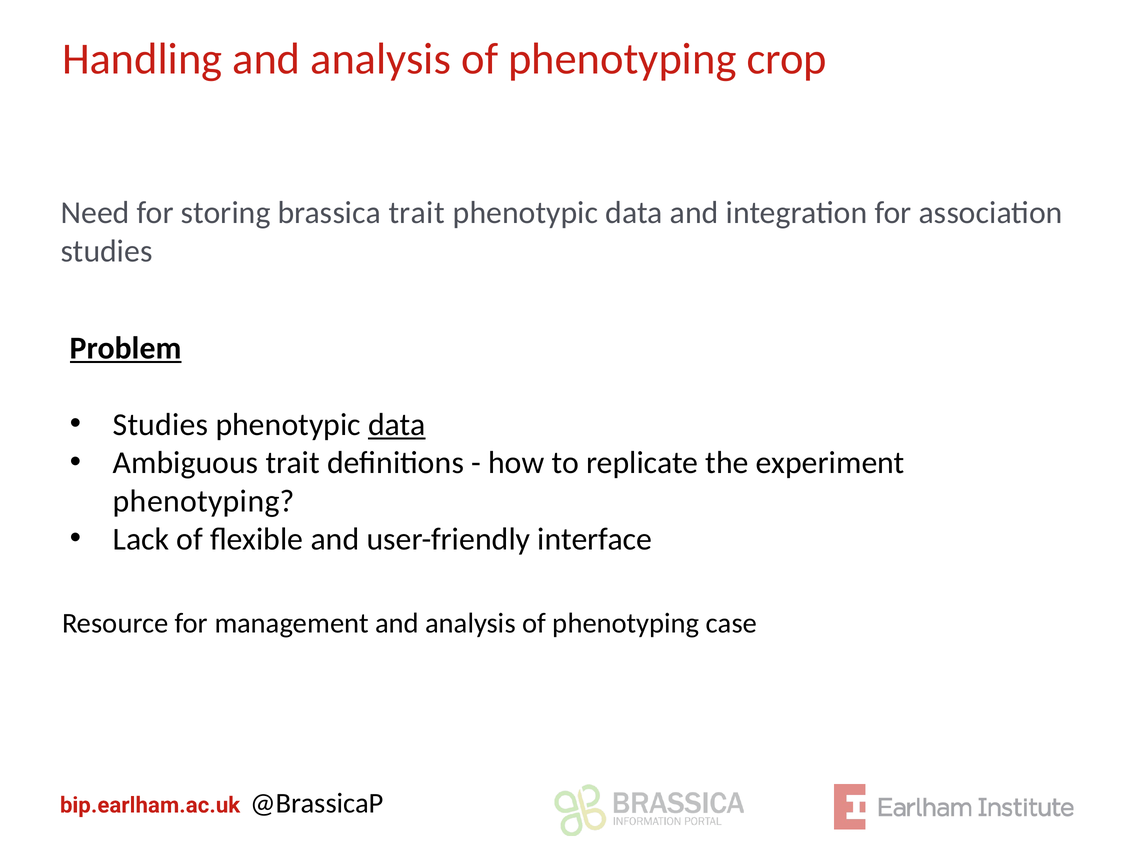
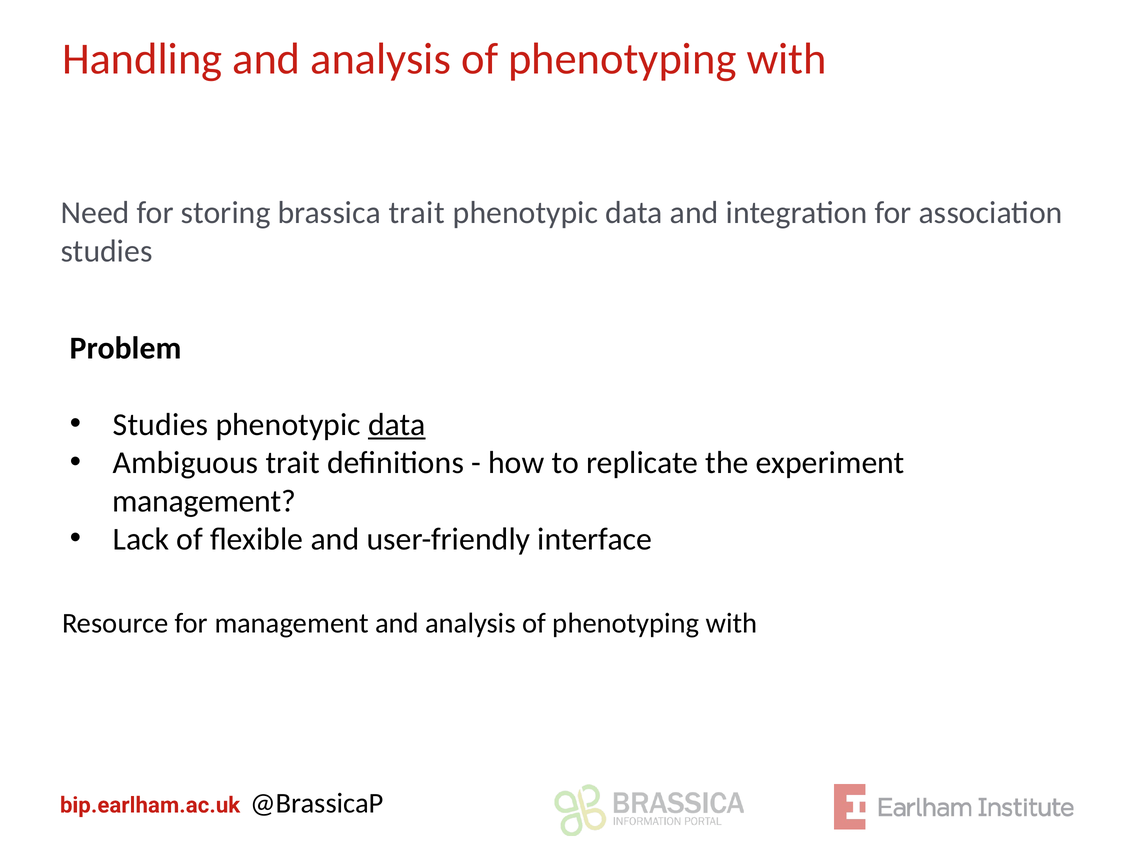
crop at (787, 59): crop -> with
Problem underline: present -> none
phenotyping at (204, 501): phenotyping -> management
case at (732, 623): case -> with
